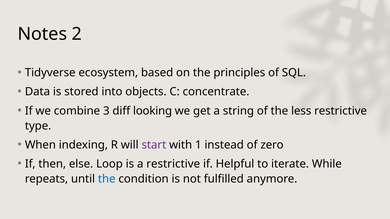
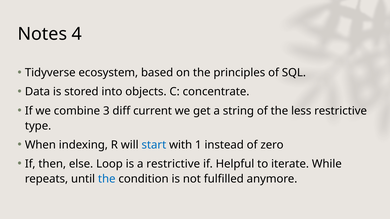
2: 2 -> 4
looking: looking -> current
start colour: purple -> blue
